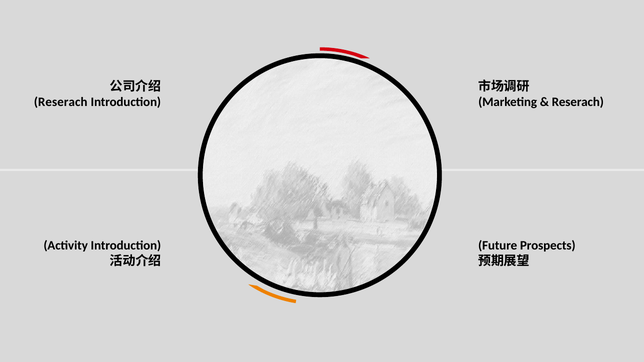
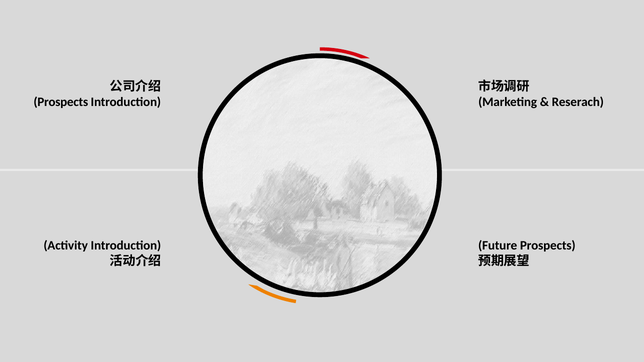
Reserach at (61, 102): Reserach -> Prospects
